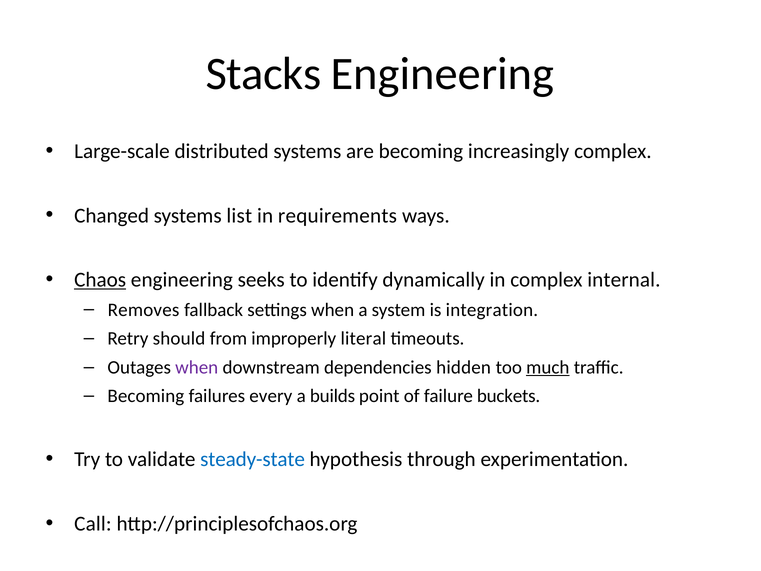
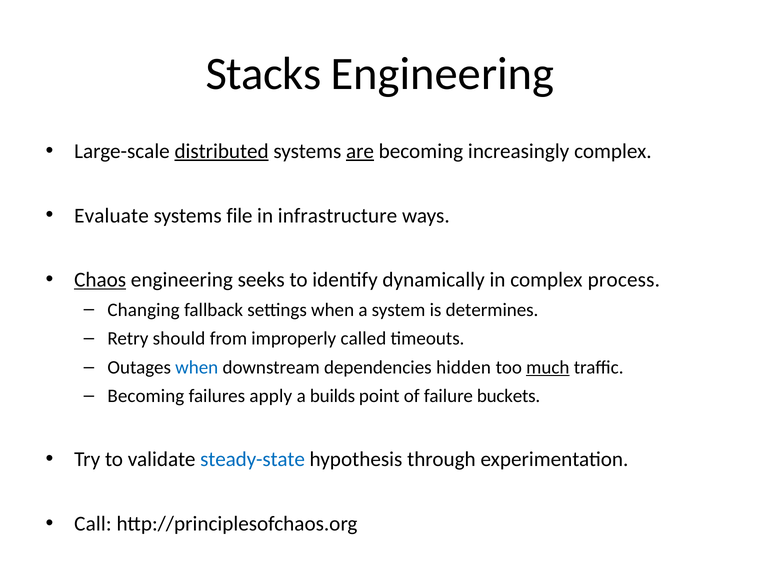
distributed underline: none -> present
are underline: none -> present
Changed: Changed -> Evaluate
list: list -> file
requirements: requirements -> infrastructure
internal: internal -> process
Removes: Removes -> Changing
integration: integration -> determines
literal: literal -> called
when at (197, 367) colour: purple -> blue
every: every -> apply
